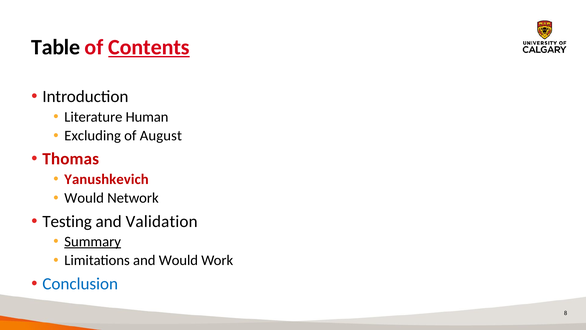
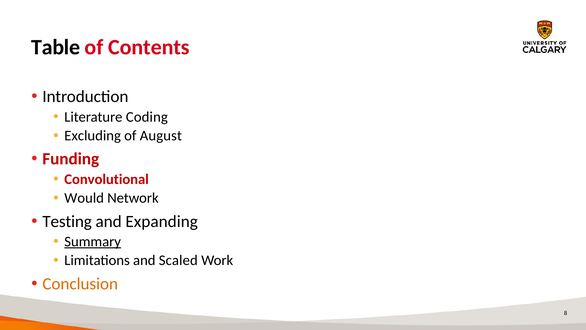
Contents underline: present -> none
Human: Human -> Coding
Thomas: Thomas -> Funding
Yanushkevich: Yanushkevich -> Convolutional
Validation: Validation -> Expanding
and Would: Would -> Scaled
Conclusion colour: blue -> orange
